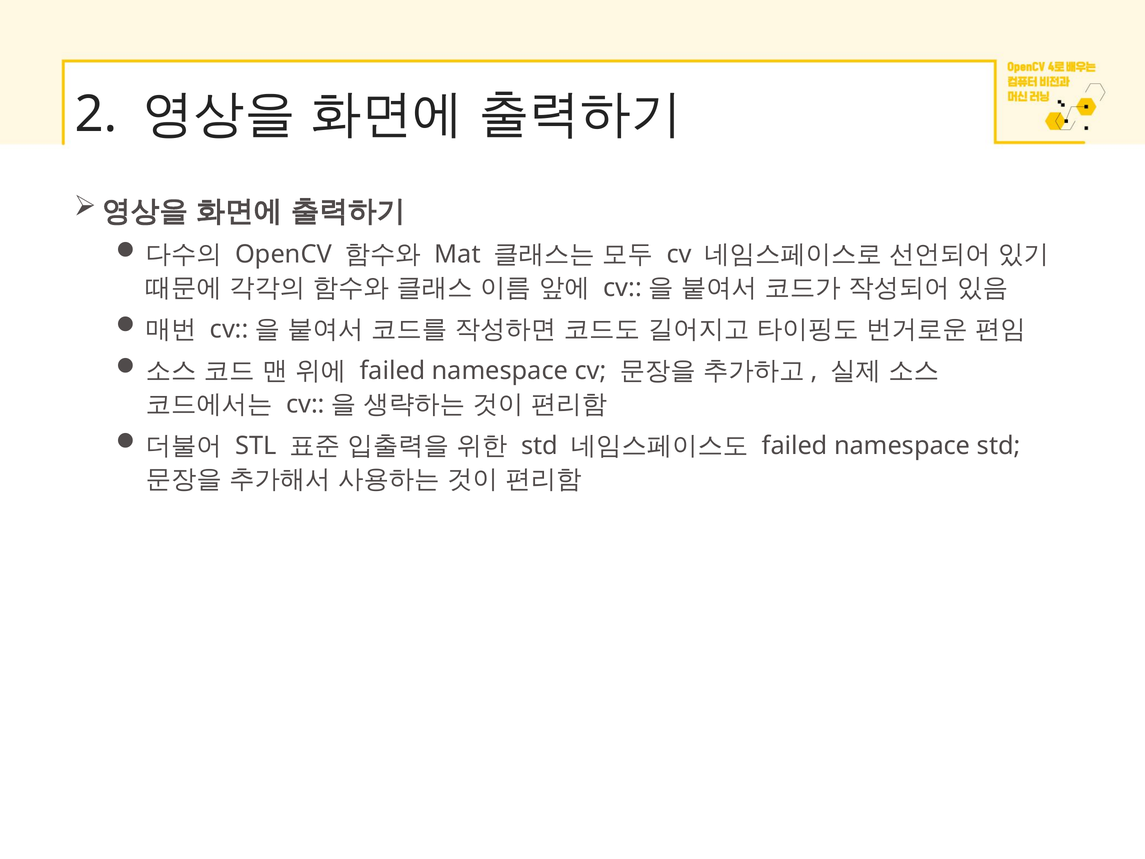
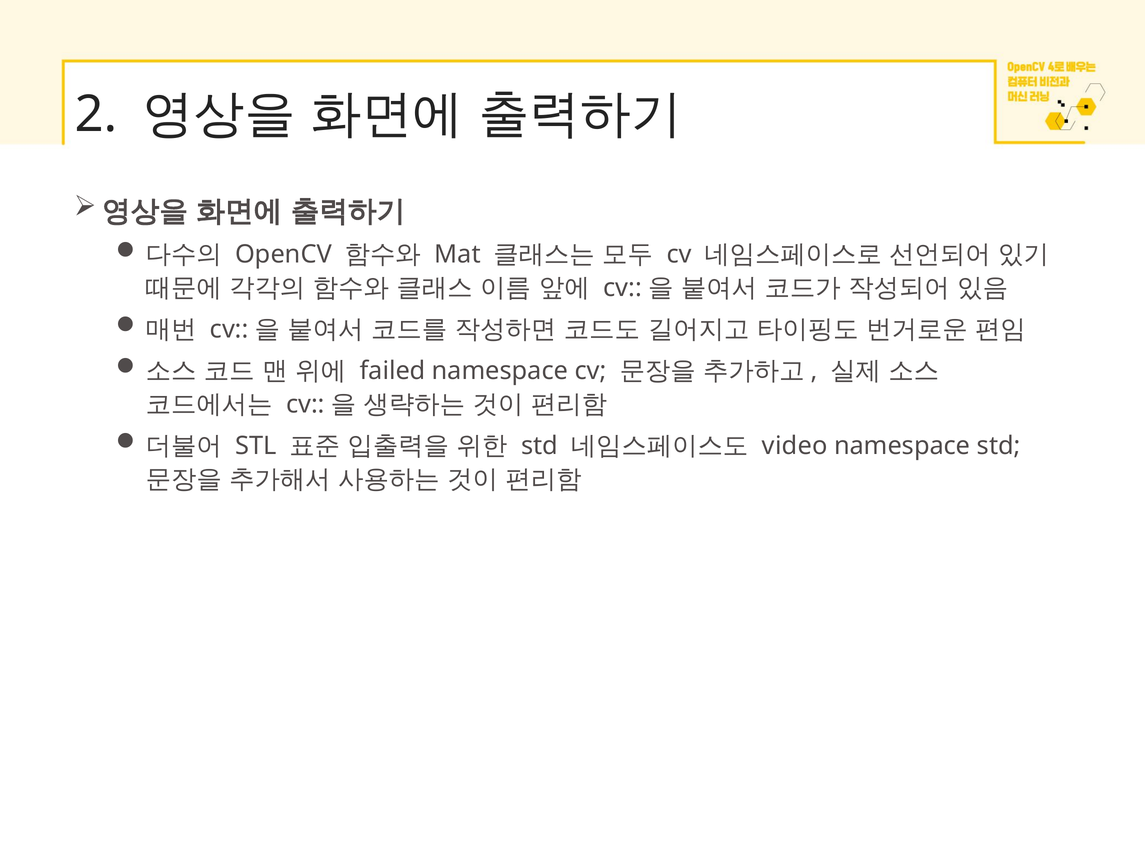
failed at (795, 446): failed -> video
